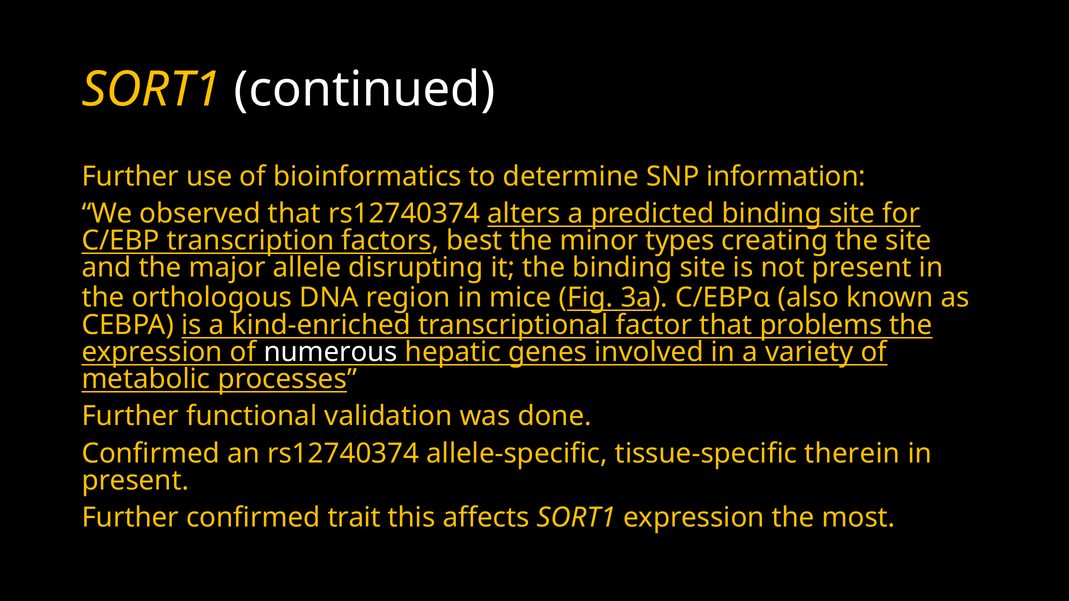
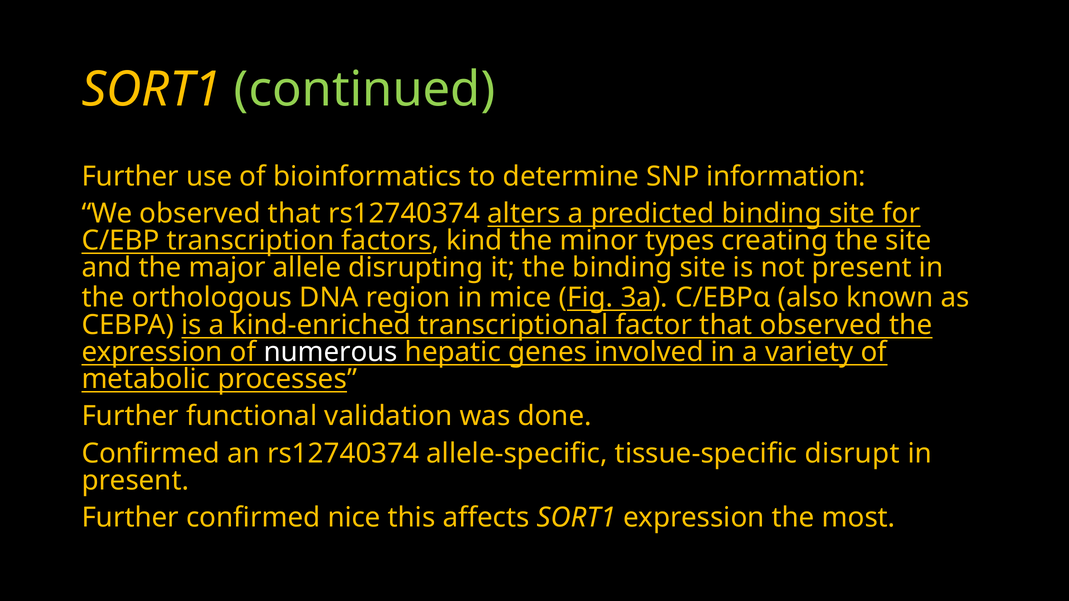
continued colour: white -> light green
best: best -> kind
that problems: problems -> observed
therein: therein -> disrupt
trait: trait -> nice
